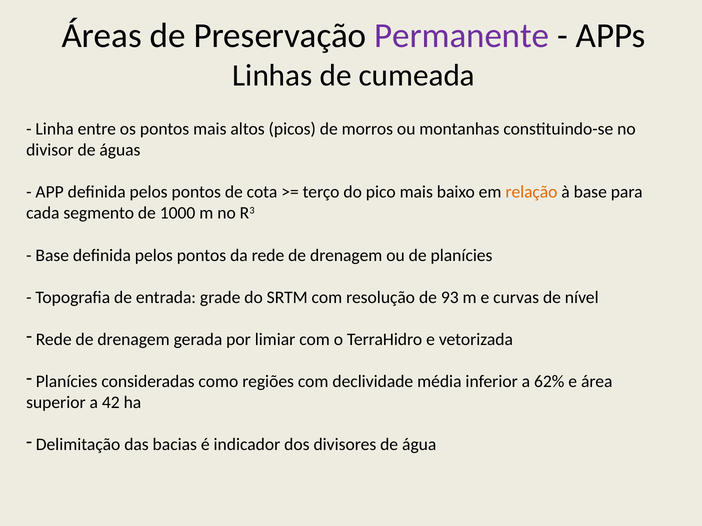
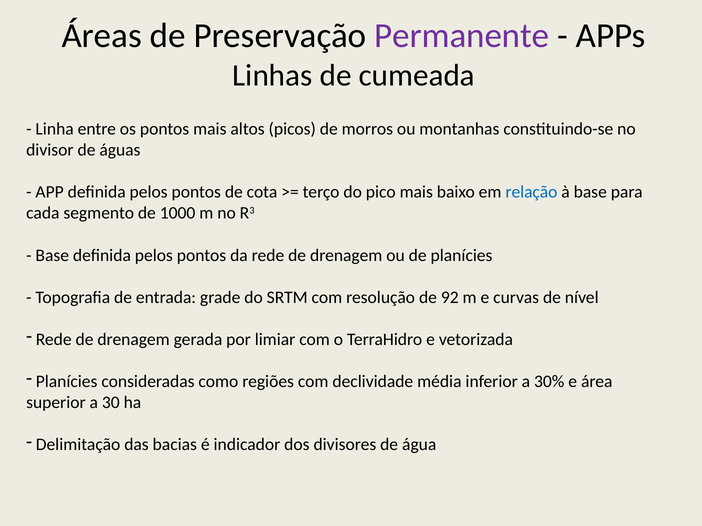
relação colour: orange -> blue
93: 93 -> 92
62%: 62% -> 30%
42: 42 -> 30
